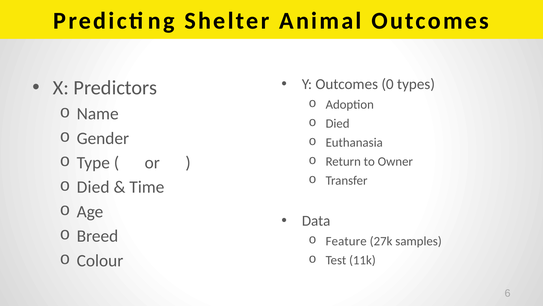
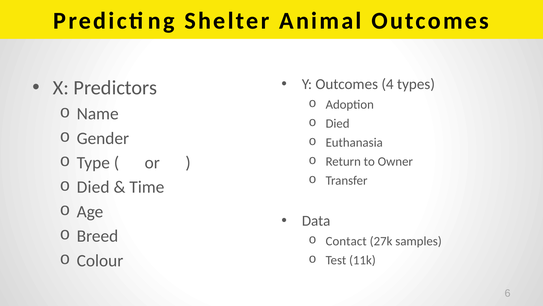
0: 0 -> 4
Feature: Feature -> Contact
